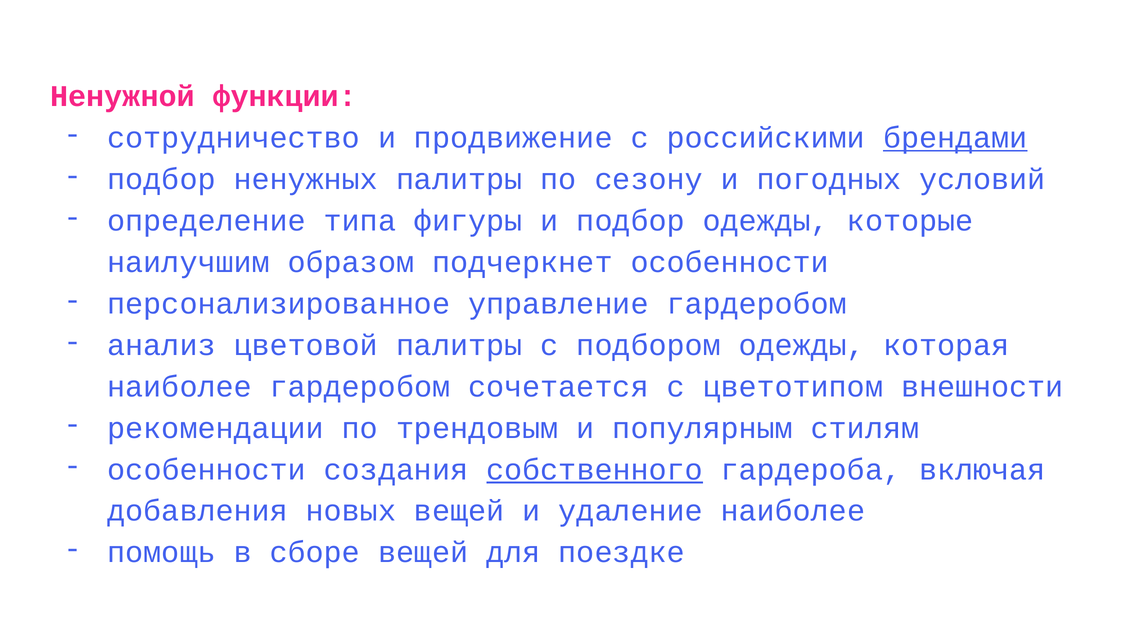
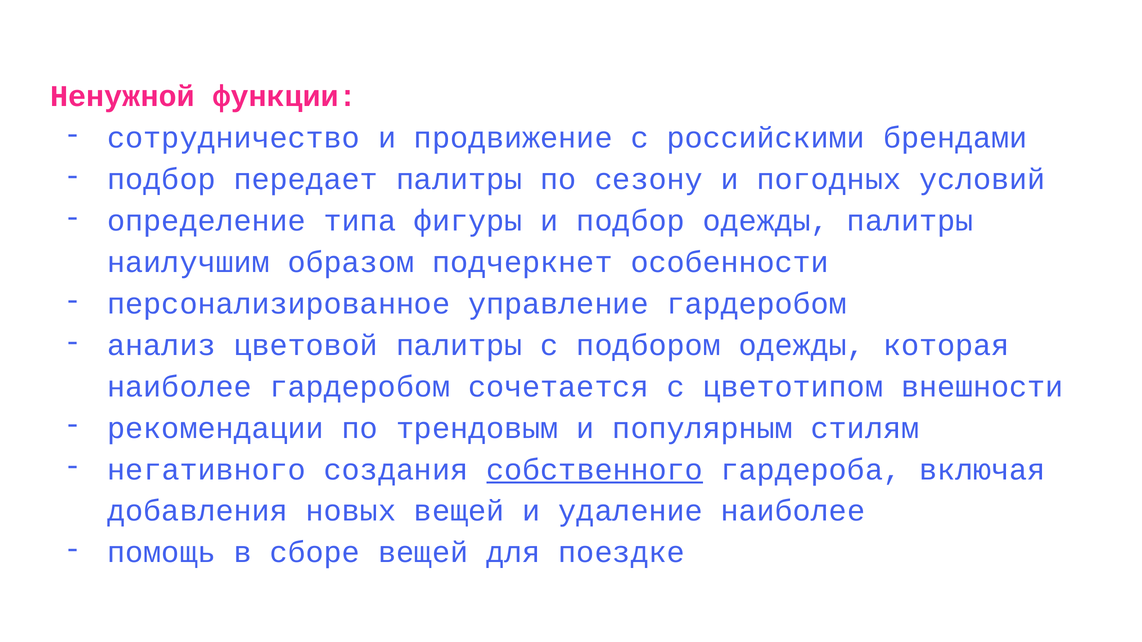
брендами underline: present -> none
ненужных: ненужных -> передает
одежды которые: которые -> палитры
особенности at (207, 470): особенности -> негативного
